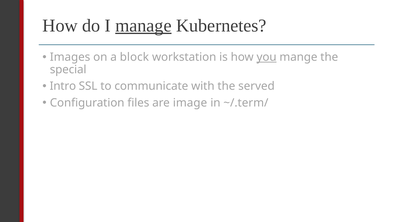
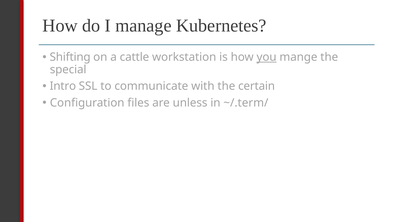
manage underline: present -> none
Images: Images -> Shifting
block: block -> cattle
served: served -> certain
image: image -> unless
